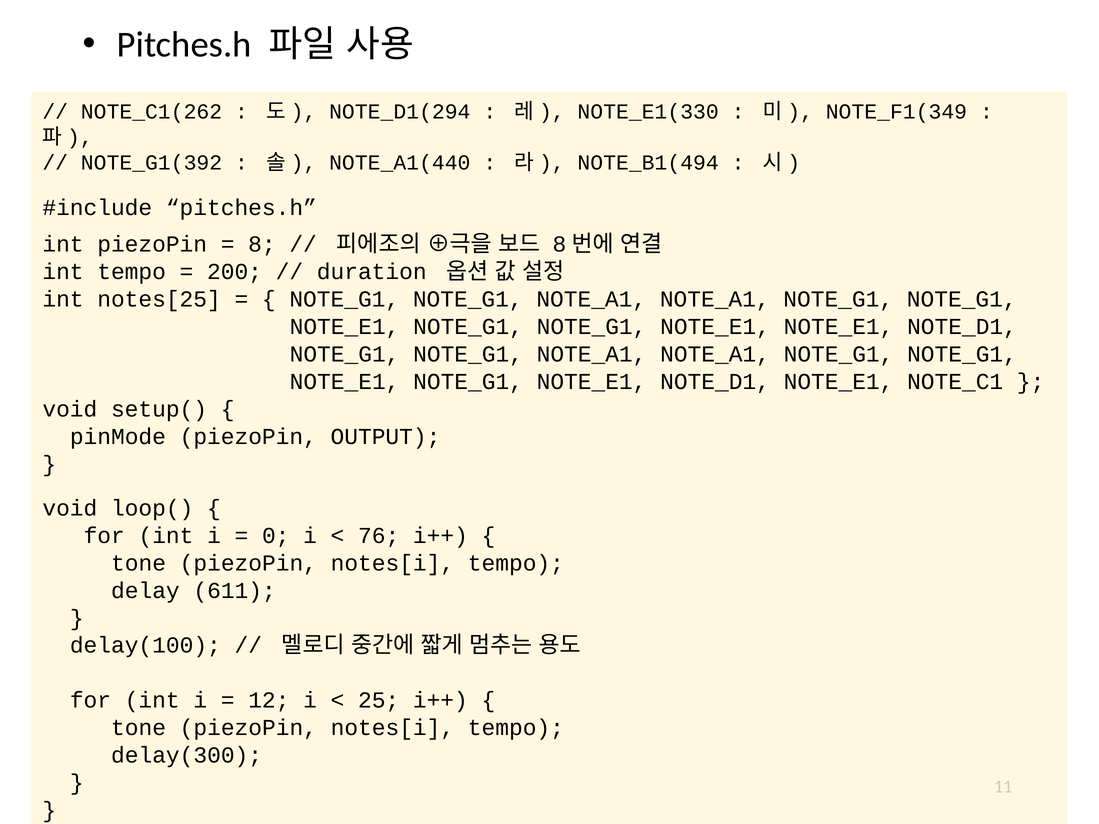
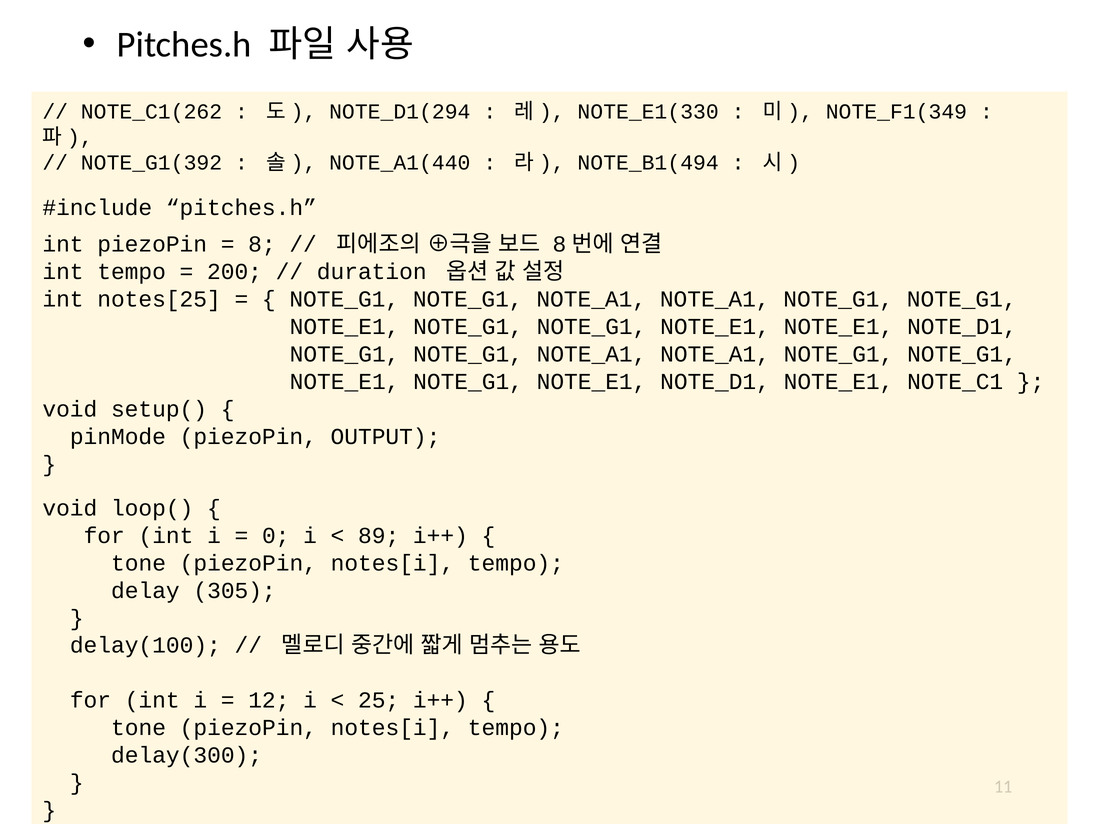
76: 76 -> 89
611: 611 -> 305
